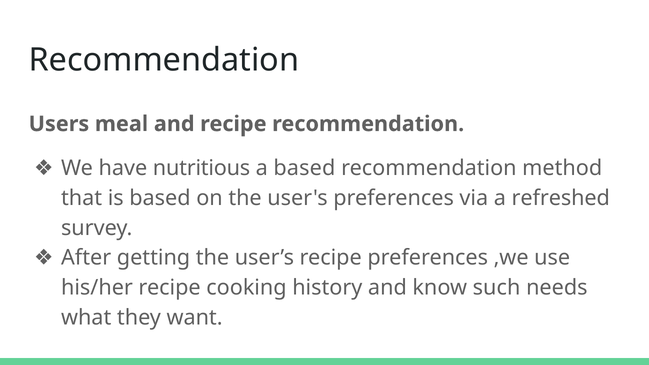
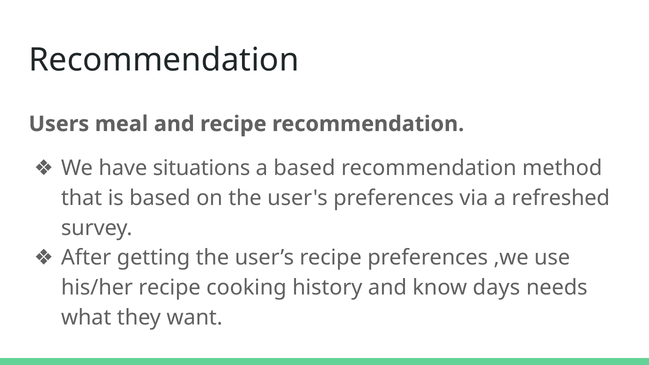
nutritious: nutritious -> situations
such: such -> days
